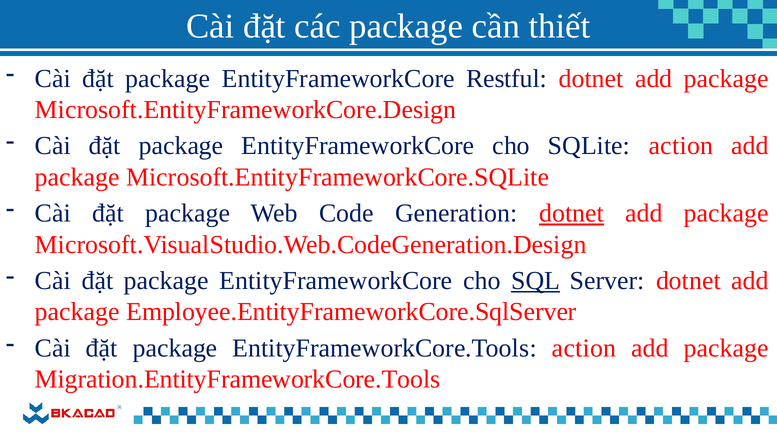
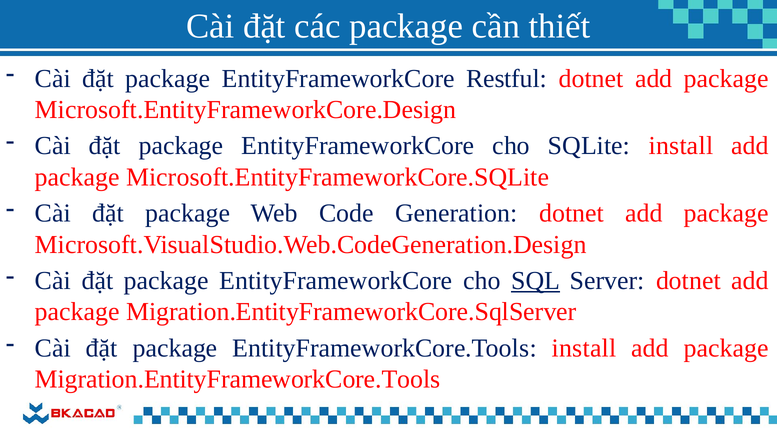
SQLite action: action -> install
dotnet at (572, 213) underline: present -> none
Employee.EntityFrameworkCore.SqlServer: Employee.EntityFrameworkCore.SqlServer -> Migration.EntityFrameworkCore.SqlServer
EntityFrameworkCore.Tools action: action -> install
